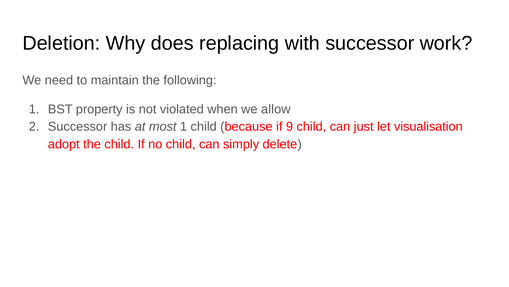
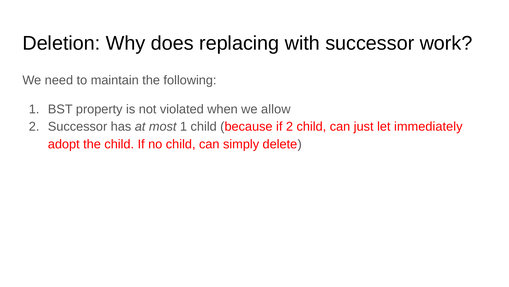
if 9: 9 -> 2
visualisation: visualisation -> immediately
